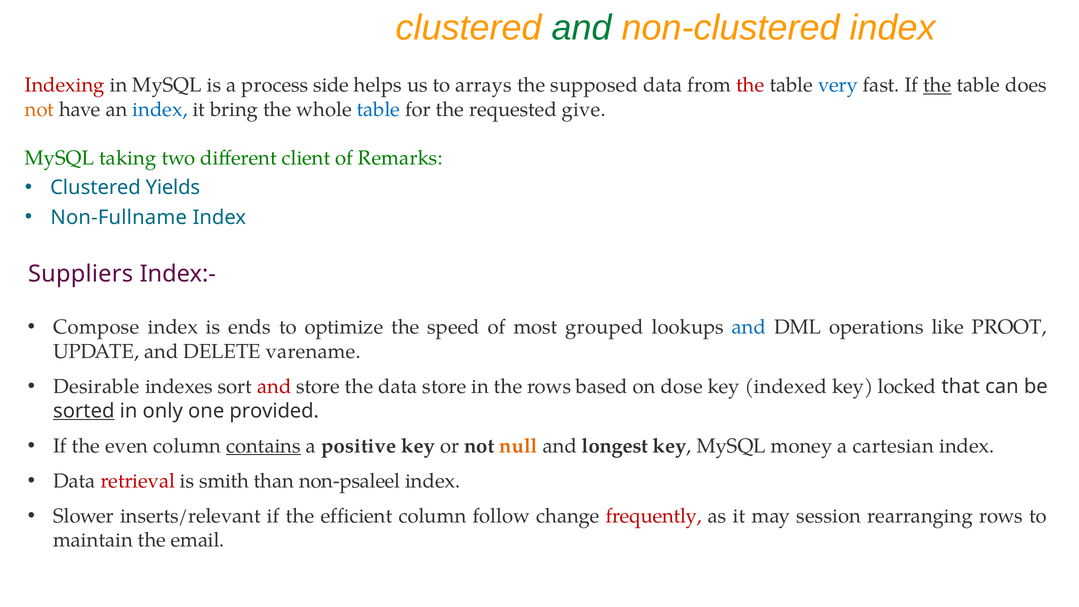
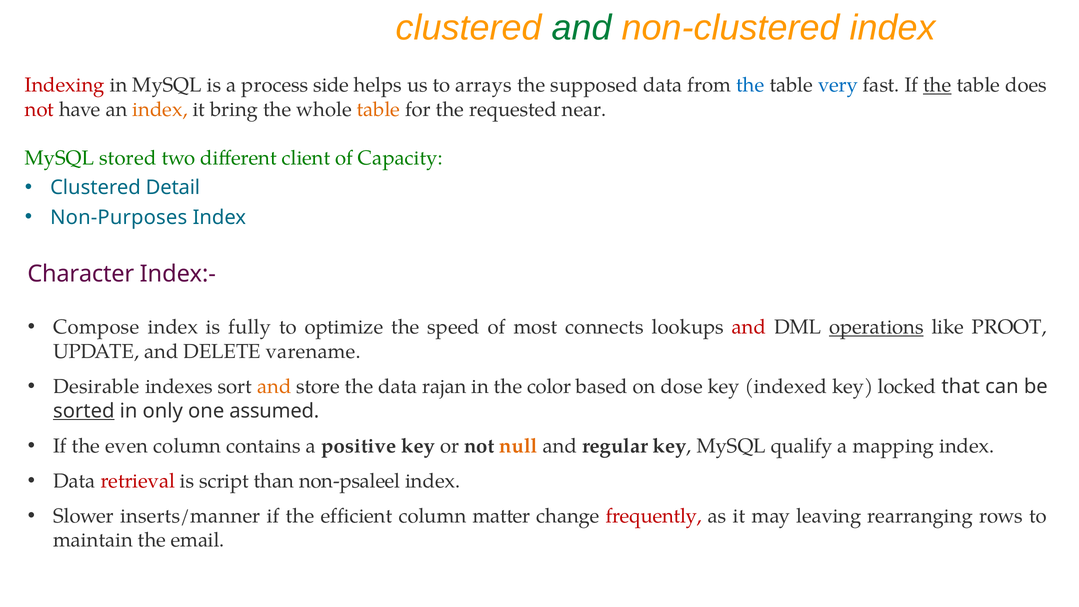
the at (750, 85) colour: red -> blue
not at (39, 109) colour: orange -> red
index at (160, 109) colour: blue -> orange
table at (378, 109) colour: blue -> orange
give: give -> near
taking: taking -> stored
Remarks: Remarks -> Capacity
Yields: Yields -> Detail
Non-Fullname: Non-Fullname -> Non-Purposes
Suppliers: Suppliers -> Character
ends: ends -> fully
grouped: grouped -> connects
and at (749, 327) colour: blue -> red
operations underline: none -> present
and at (274, 387) colour: red -> orange
data store: store -> rajan
the rows: rows -> color
provided: provided -> assumed
contains underline: present -> none
longest: longest -> regular
money: money -> qualify
cartesian: cartesian -> mapping
smith: smith -> script
inserts/relevant: inserts/relevant -> inserts/manner
follow: follow -> matter
session: session -> leaving
